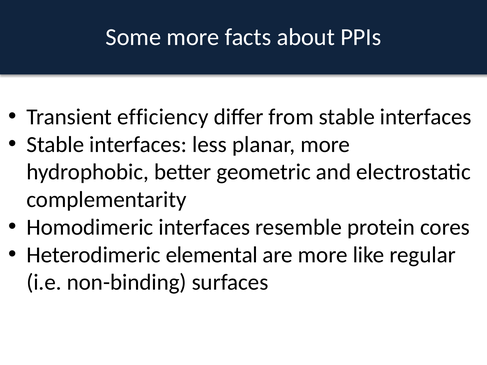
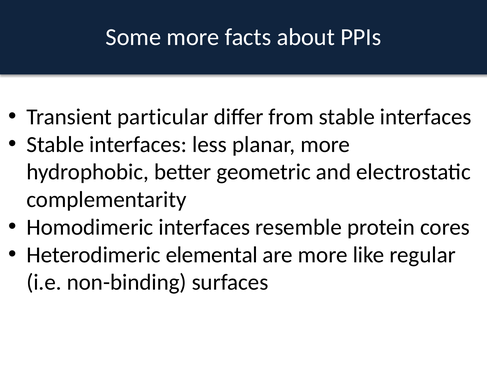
efficiency: efficiency -> particular
